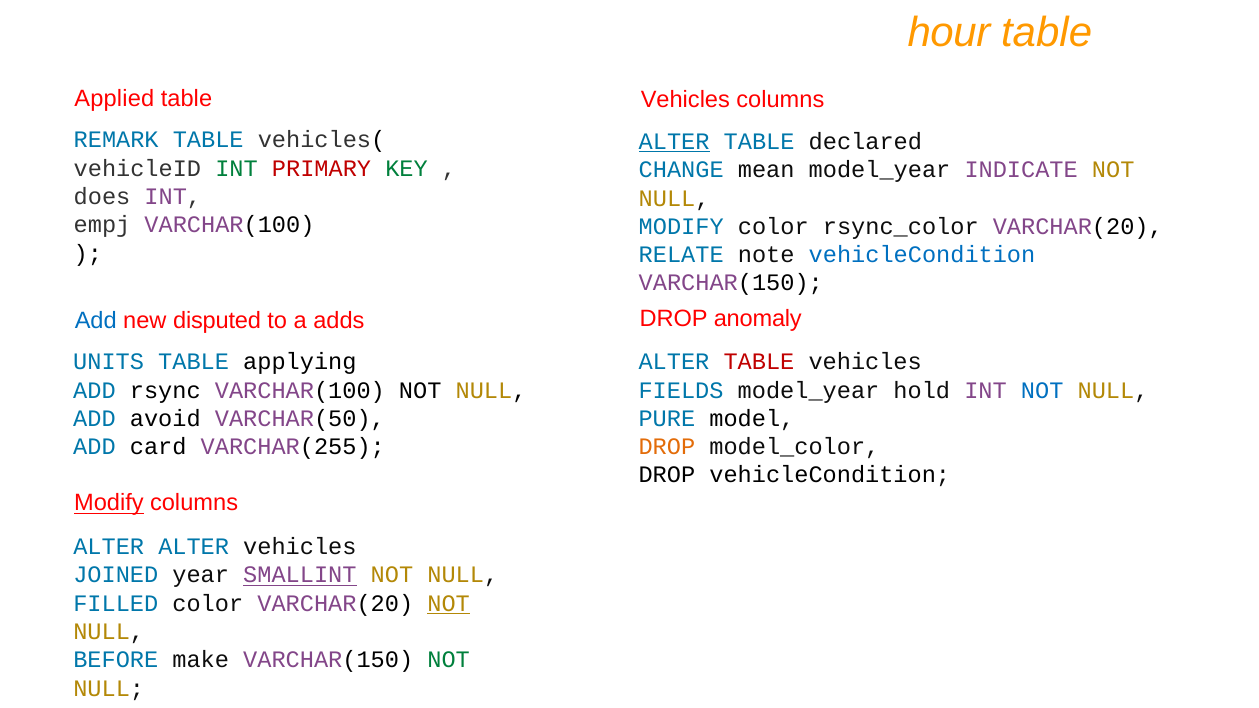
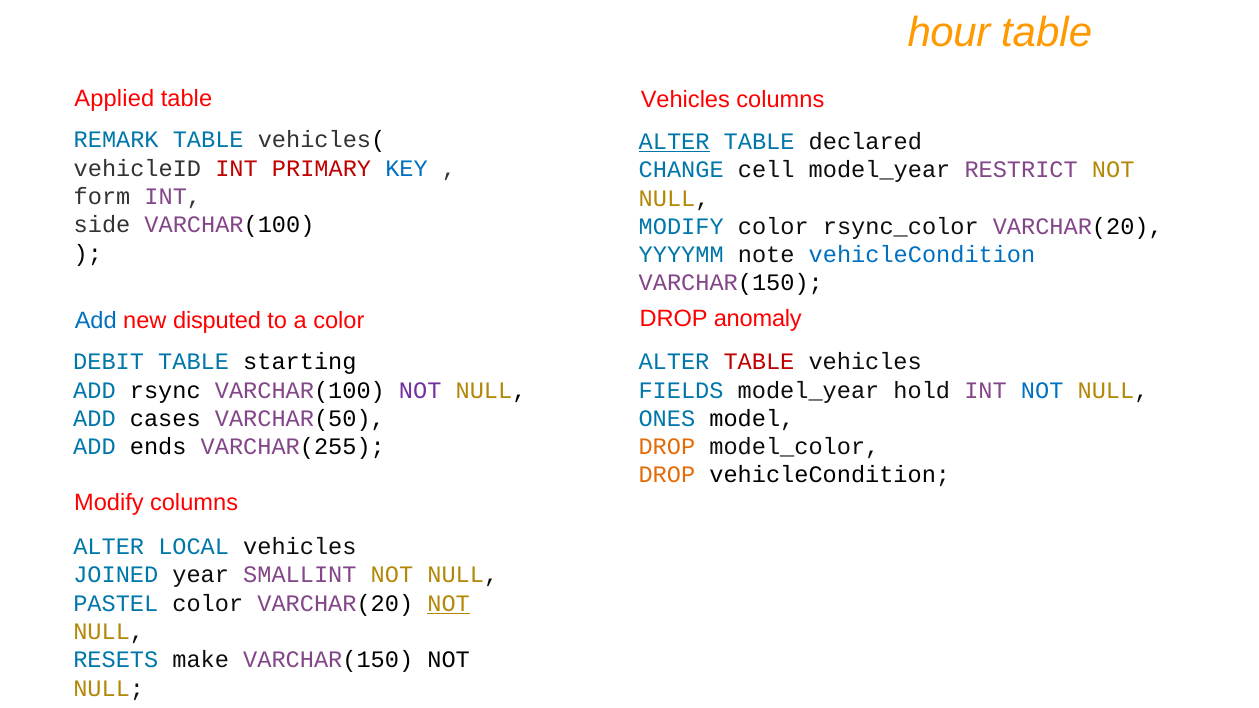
INT at (237, 168) colour: green -> red
KEY colour: green -> blue
mean: mean -> cell
INDICATE: INDICATE -> RESTRICT
does: does -> form
empj: empj -> side
RELATE: RELATE -> YYYYMM
a adds: adds -> color
UNITS: UNITS -> DEBIT
applying: applying -> starting
NOT at (420, 390) colour: black -> purple
avoid: avoid -> cases
PURE: PURE -> ONES
card: card -> ends
DROP at (667, 475) colour: black -> orange
Modify at (109, 503) underline: present -> none
ALTER ALTER: ALTER -> LOCAL
SMALLINT underline: present -> none
FILLED: FILLED -> PASTEL
BEFORE: BEFORE -> RESETS
NOT at (449, 660) colour: green -> black
